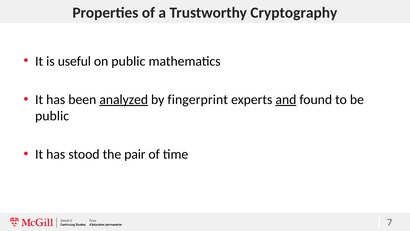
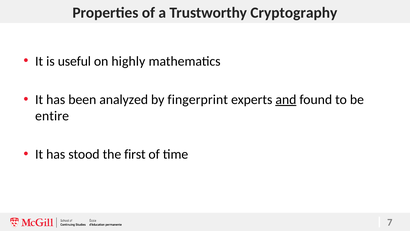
on public: public -> highly
analyzed underline: present -> none
public at (52, 116): public -> entire
pair: pair -> first
